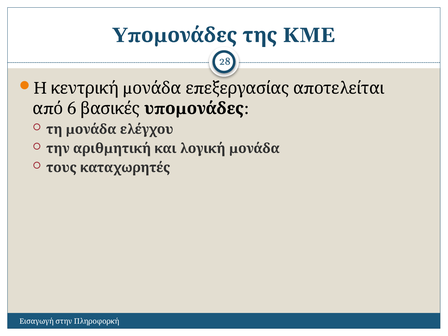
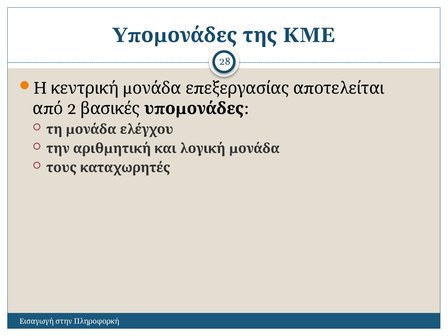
6: 6 -> 2
